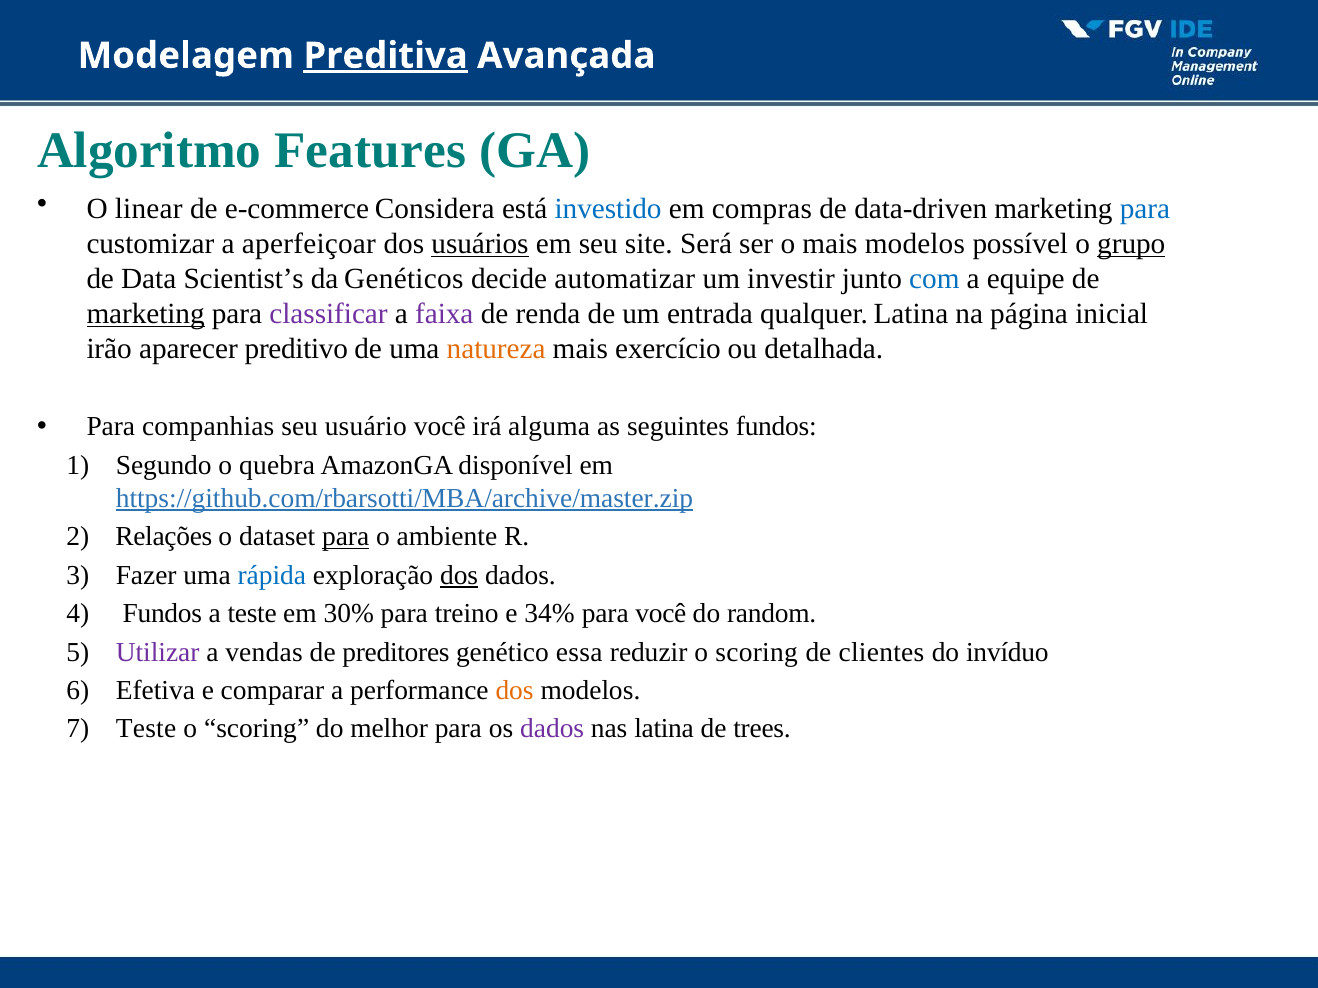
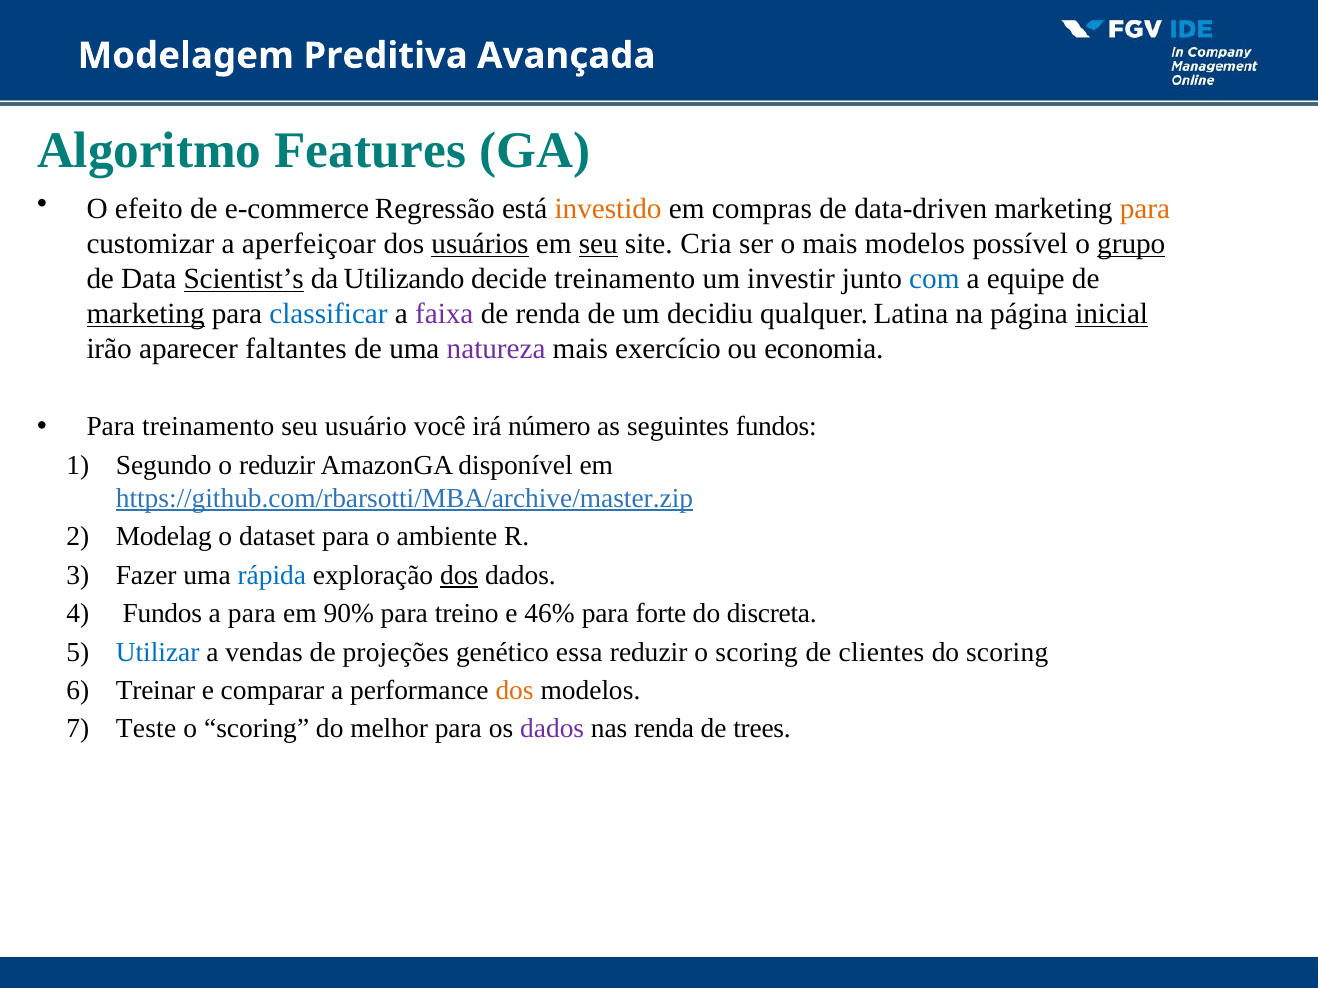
Preditiva underline: present -> none
linear: linear -> efeito
Considera: Considera -> Regressão
investido colour: blue -> orange
para at (1145, 209) colour: blue -> orange
seu at (598, 244) underline: none -> present
Será: Será -> Cria
Scientist’s underline: none -> present
Genéticos: Genéticos -> Utilizando
decide automatizar: automatizar -> treinamento
classificar colour: purple -> blue
entrada: entrada -> decidiu
inicial underline: none -> present
preditivo: preditivo -> faltantes
natureza colour: orange -> purple
detalhada: detalhada -> economia
Para companhias: companhias -> treinamento
alguma: alguma -> número
o quebra: quebra -> reduzir
Relações at (164, 537): Relações -> Modelag
para at (346, 537) underline: present -> none
a teste: teste -> para
30%: 30% -> 90%
34%: 34% -> 46%
para você: você -> forte
random: random -> discreta
Utilizar colour: purple -> blue
preditores: preditores -> projeções
do invíduo: invíduo -> scoring
Efetiva: Efetiva -> Treinar
nas latina: latina -> renda
